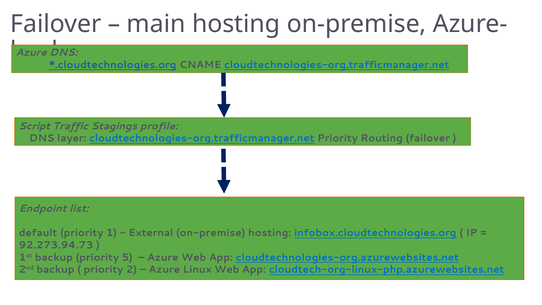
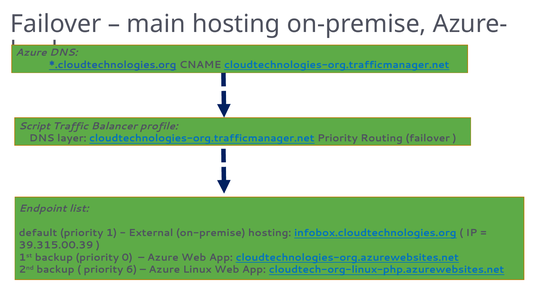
Stagings: Stagings -> Balancer
92.273.94.73: 92.273.94.73 -> 39.315.00.39
5: 5 -> 0
2: 2 -> 6
